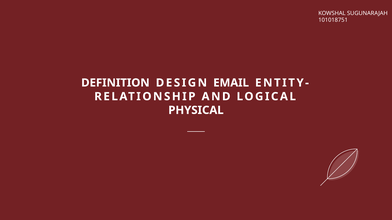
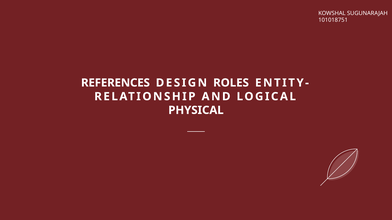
DEFINITION: DEFINITION -> REFERENCES
EMAIL: EMAIL -> ROLES
